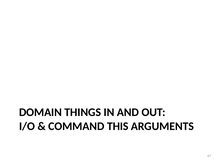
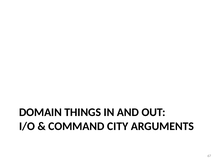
THIS: THIS -> CITY
